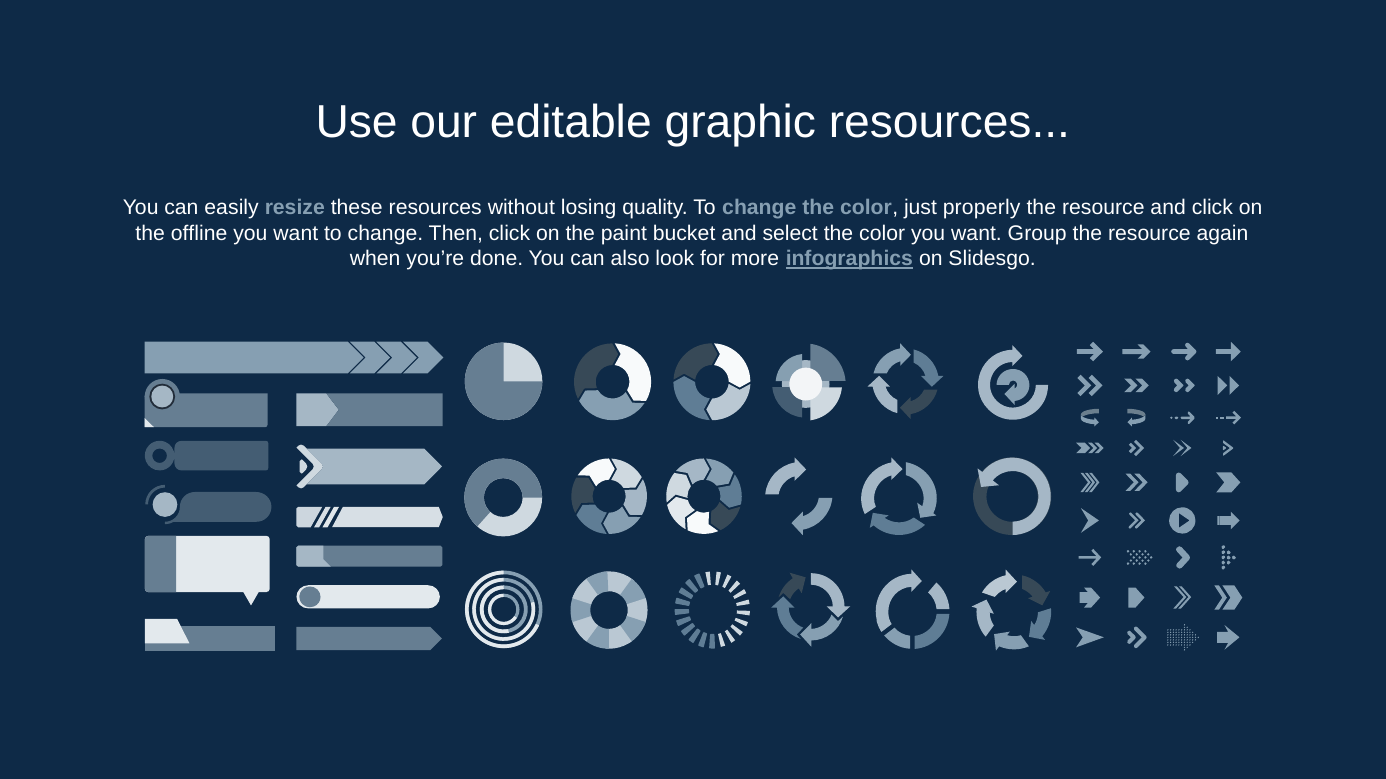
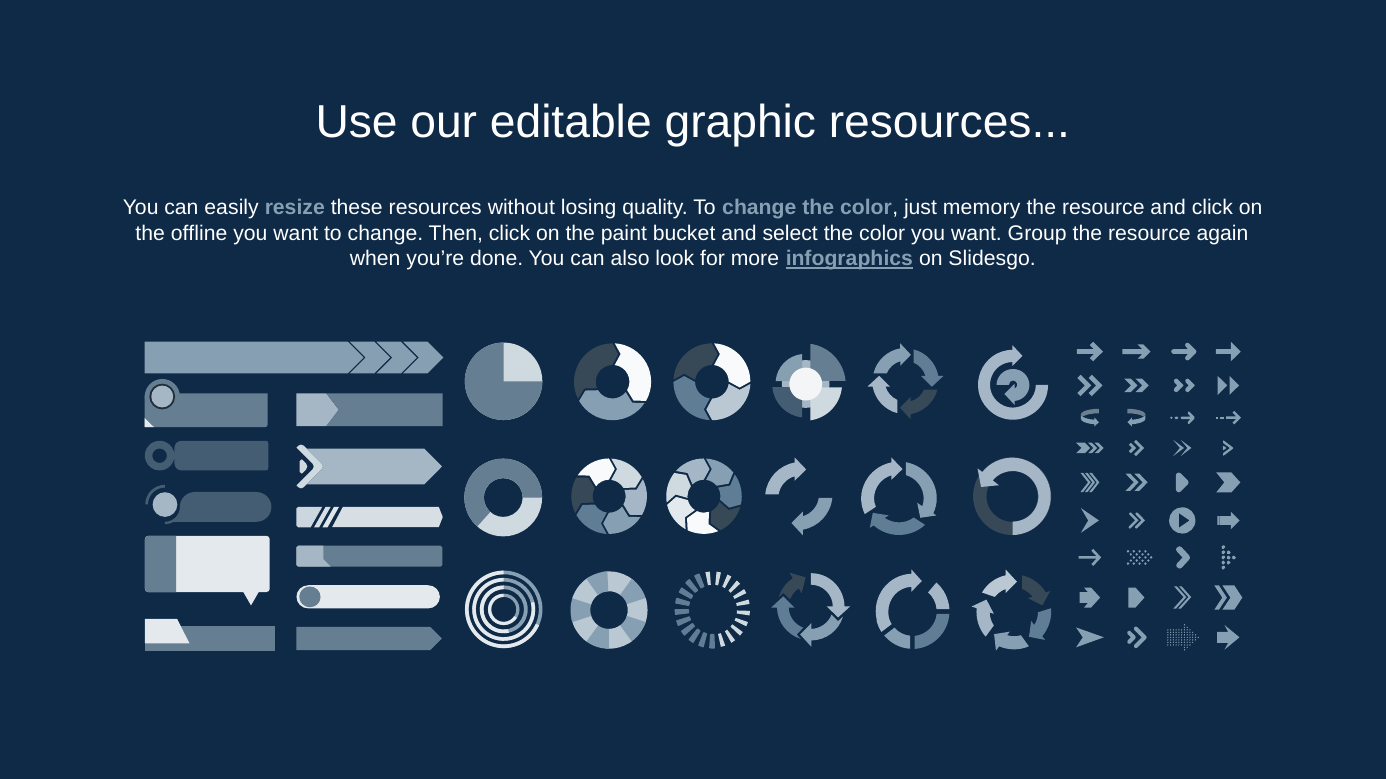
properly: properly -> memory
